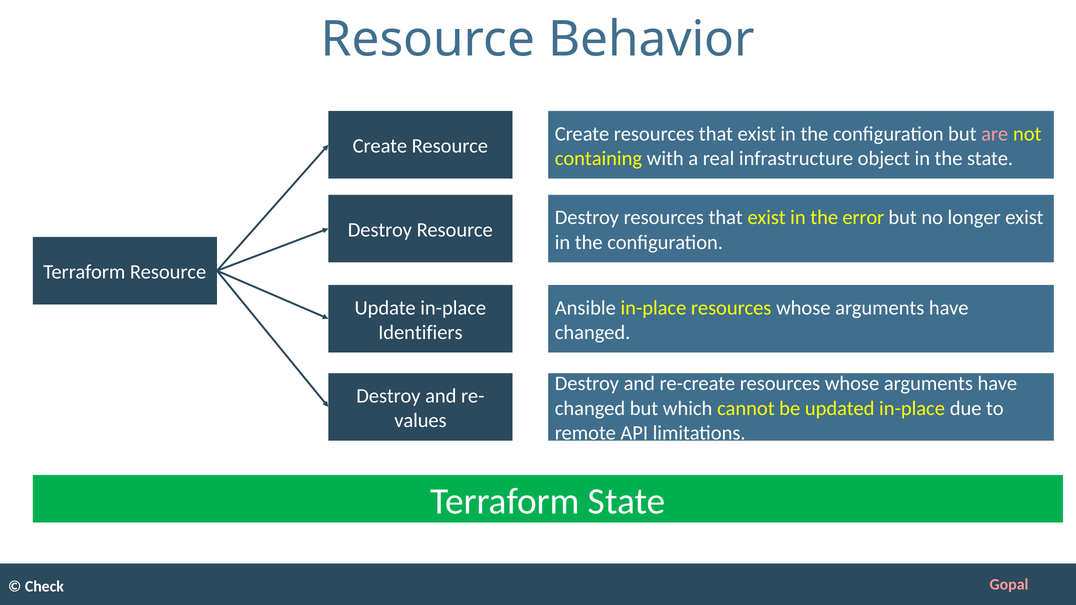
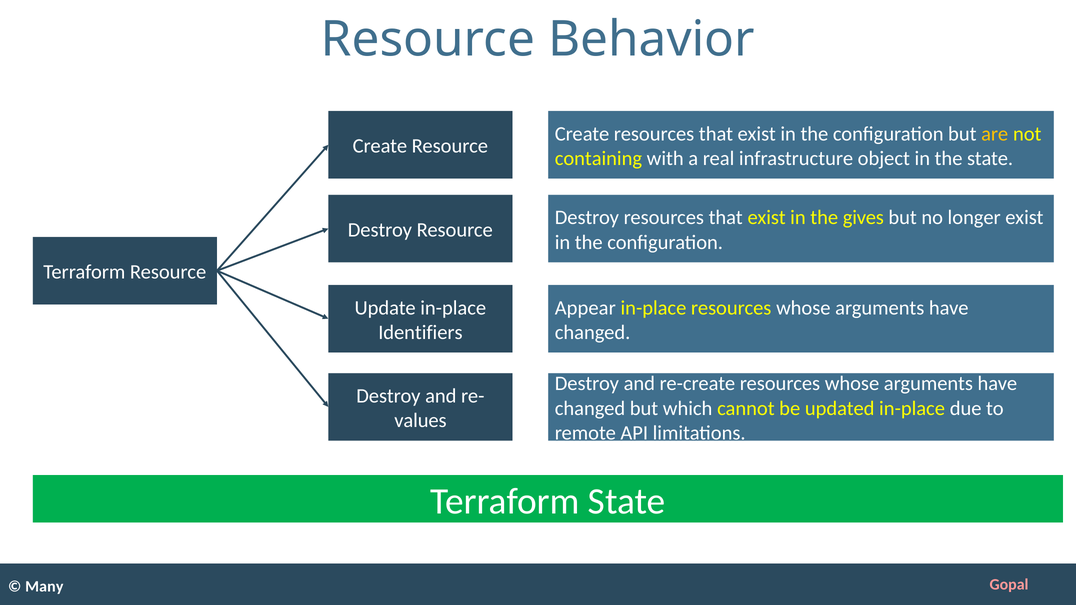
are colour: pink -> yellow
error: error -> gives
Ansible: Ansible -> Appear
Check: Check -> Many
